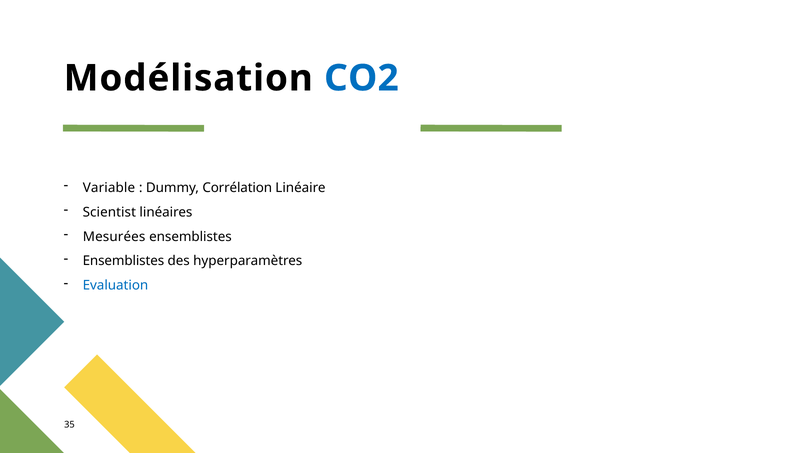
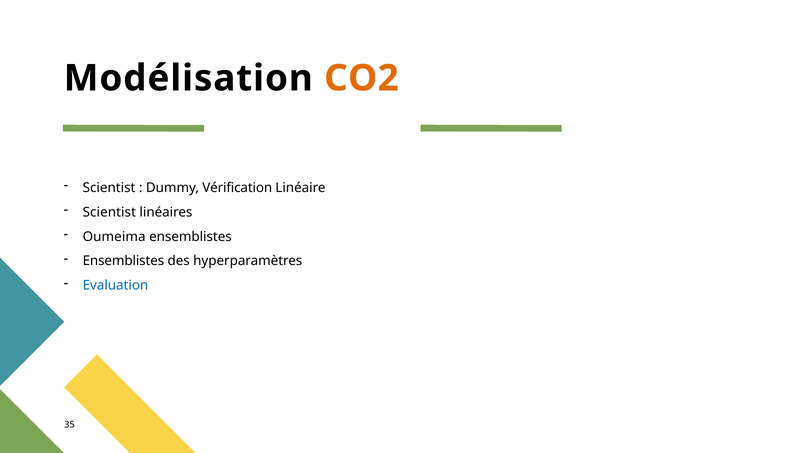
CO2 colour: blue -> orange
Variable at (109, 188): Variable -> Scientist
Corrélation: Corrélation -> Vérification
Mesurées: Mesurées -> Oumeima
